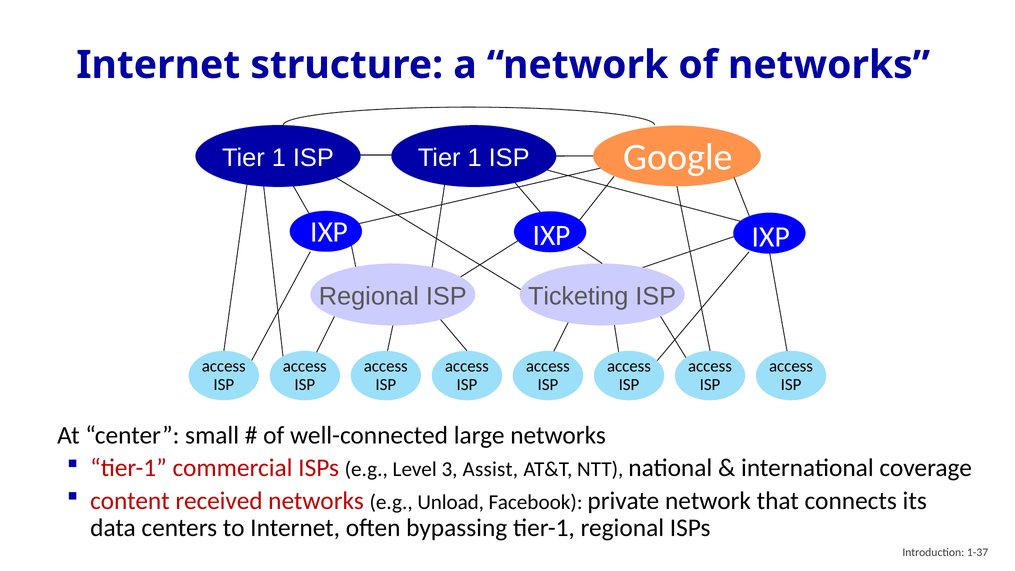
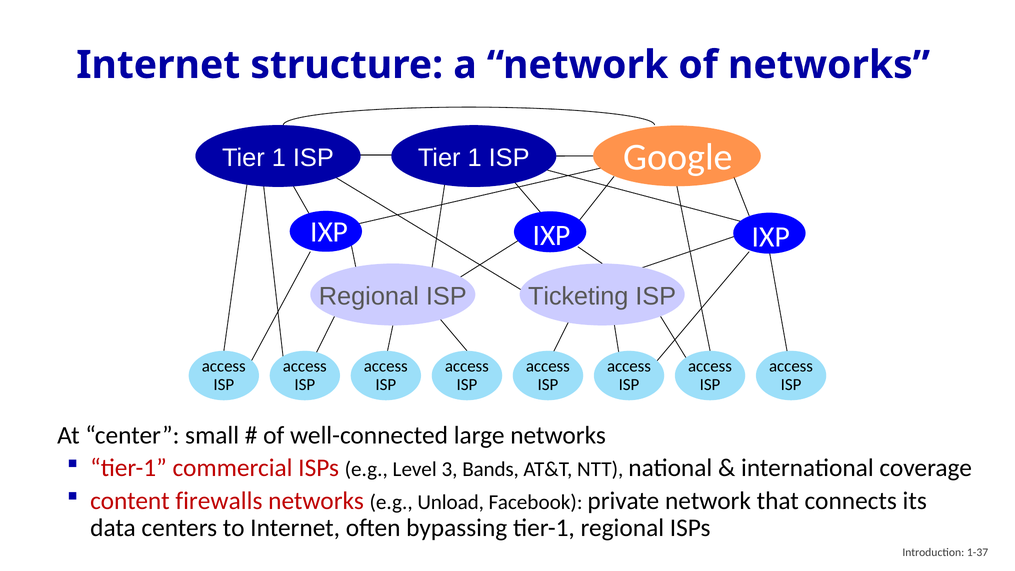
Assist: Assist -> Bands
received: received -> firewalls
